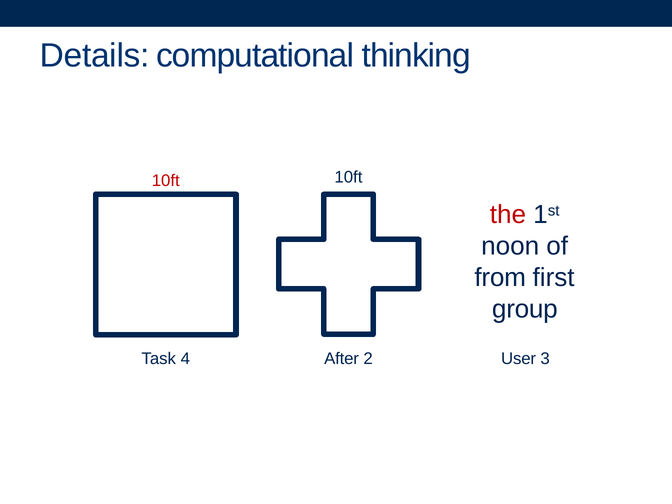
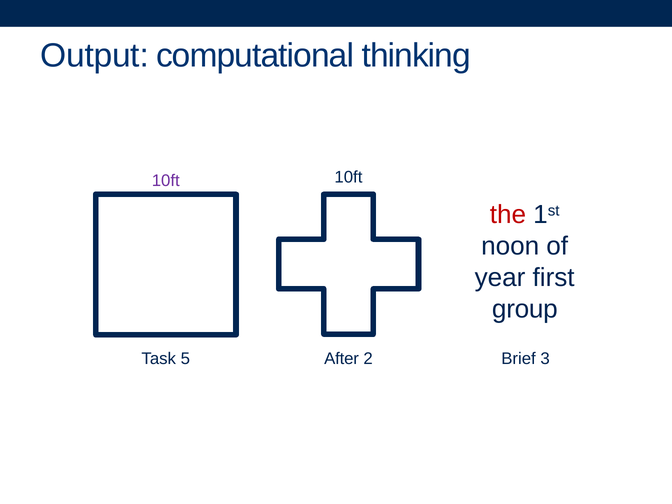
Details: Details -> Output
10ft at (166, 181) colour: red -> purple
from: from -> year
4: 4 -> 5
User: User -> Brief
